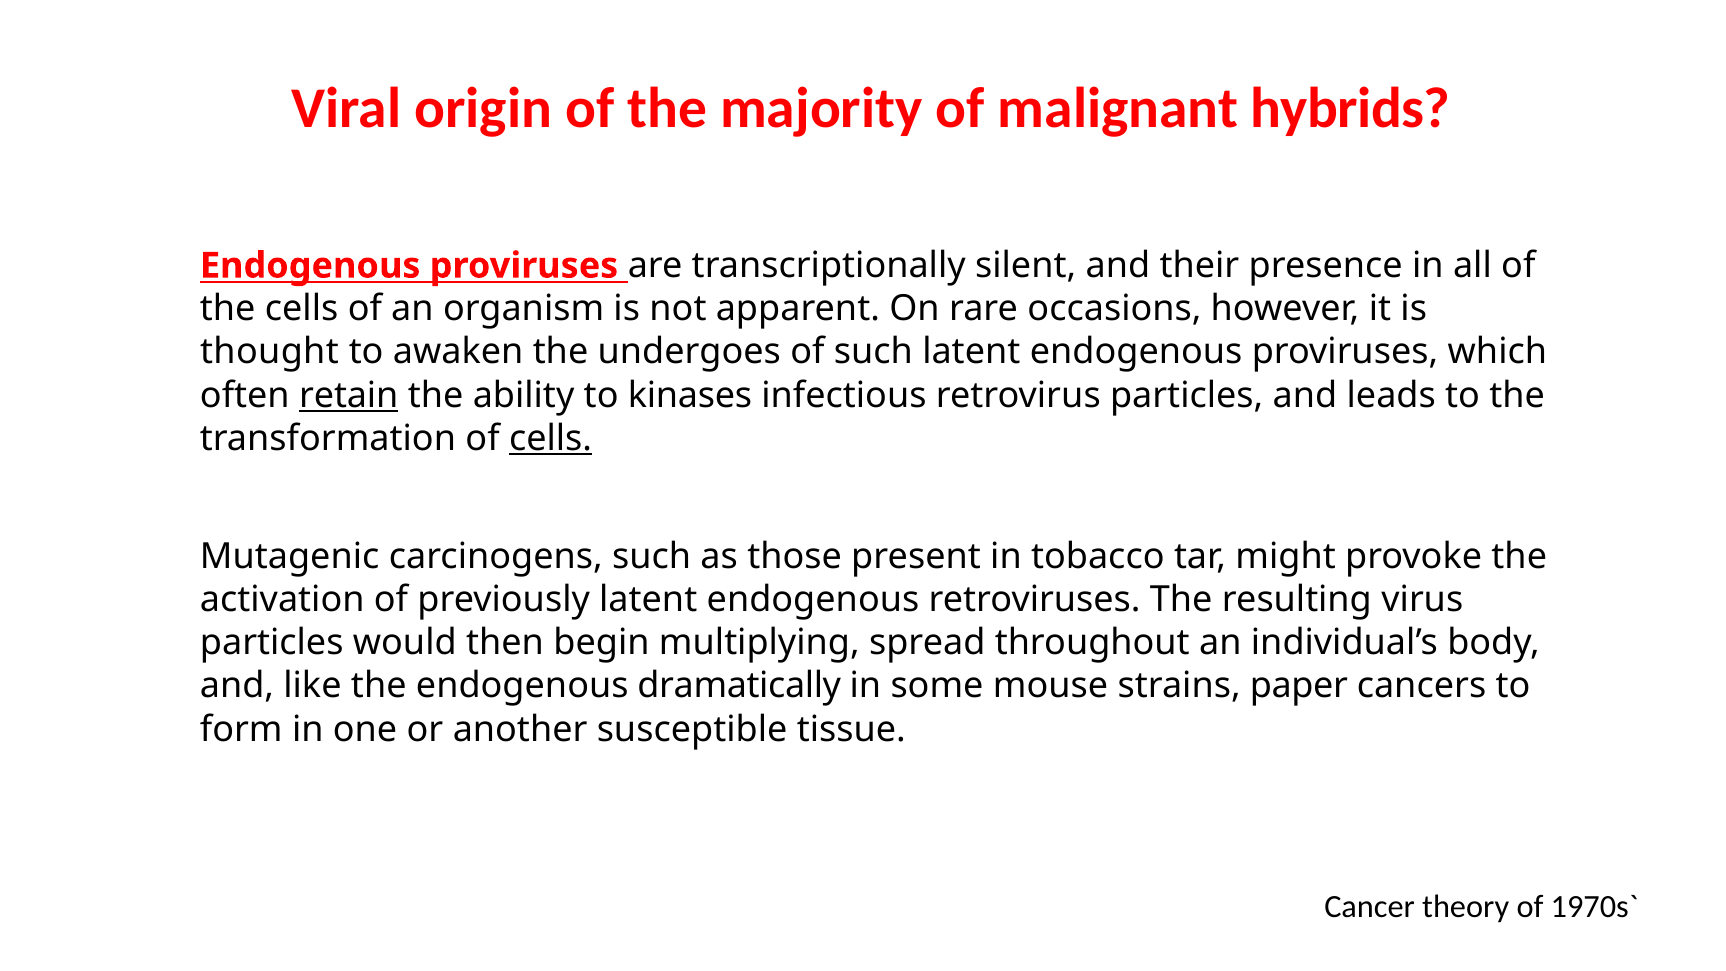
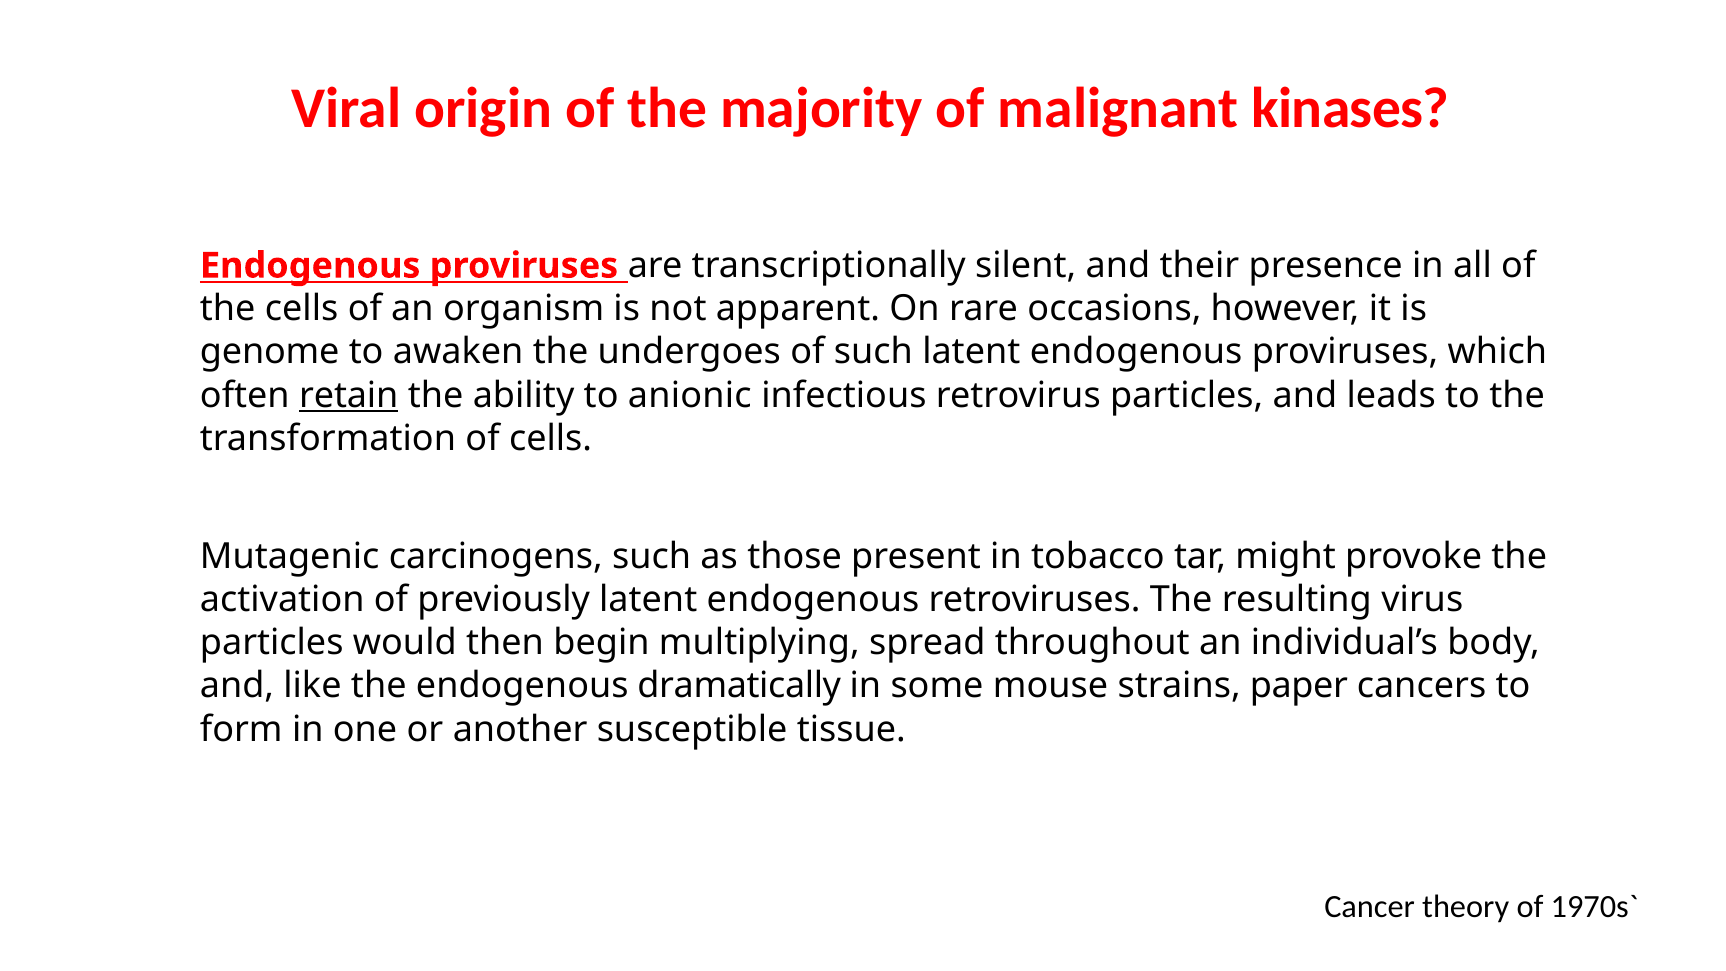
hybrids: hybrids -> kinases
thought: thought -> genome
kinases: kinases -> anionic
cells at (551, 438) underline: present -> none
